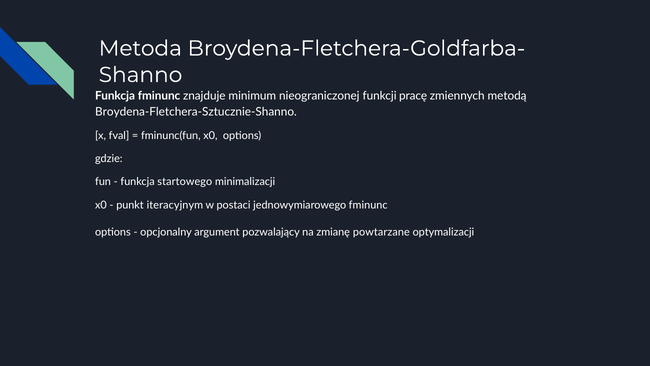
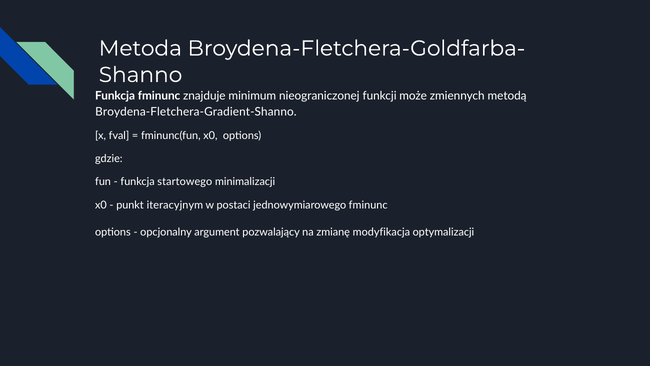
pracę: pracę -> może
Broydena-Fletchera-Sztucznie-Shanno: Broydena-Fletchera-Sztucznie-Shanno -> Broydena-Fletchera-Gradient-Shanno
powtarzane: powtarzane -> modyfikacja
